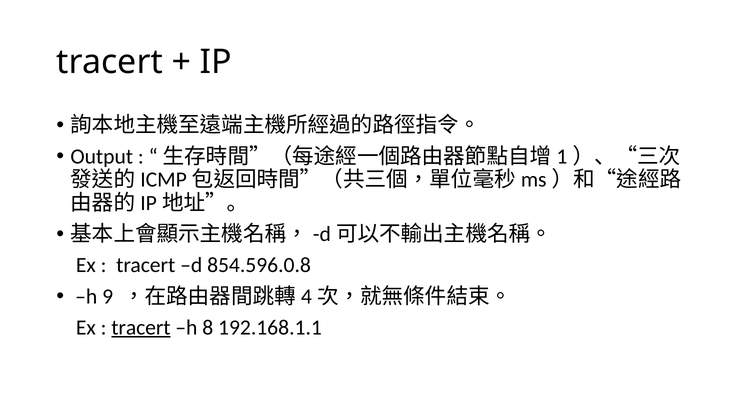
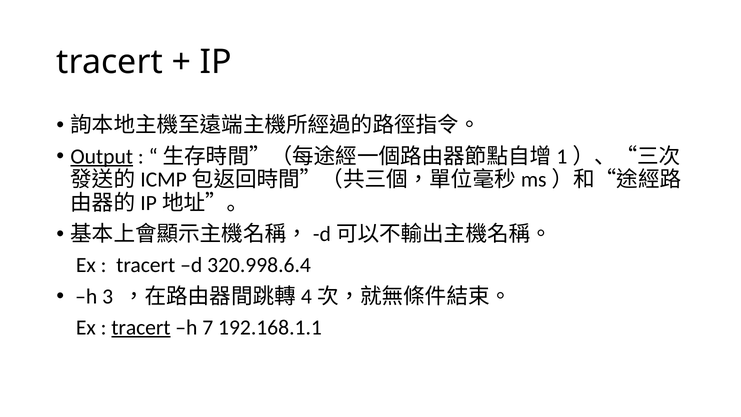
Output underline: none -> present
854.596.0.8: 854.596.0.8 -> 320.998.6.4
9: 9 -> 3
8: 8 -> 7
